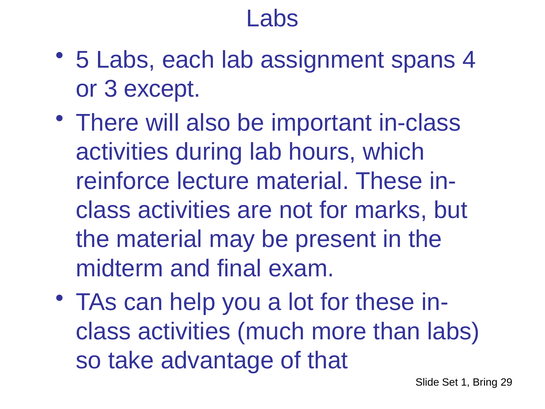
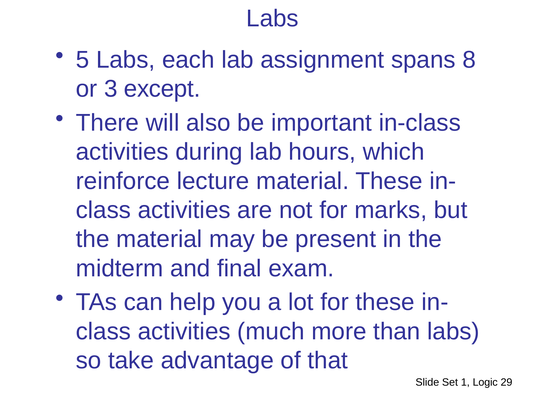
4: 4 -> 8
Bring: Bring -> Logic
